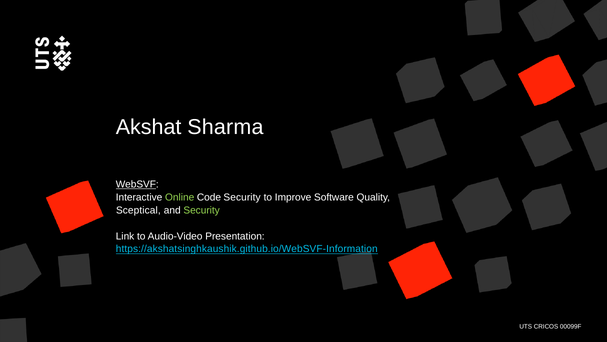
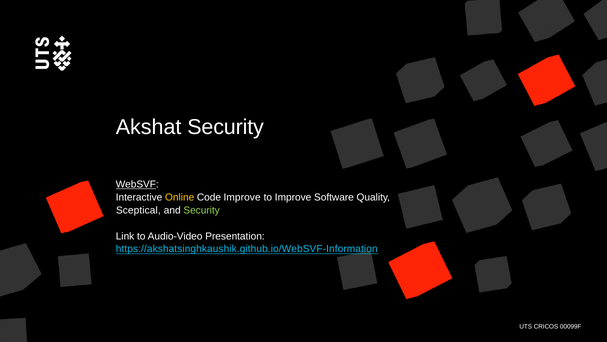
Akshat Sharma: Sharma -> Security
Online colour: light green -> yellow
Code Security: Security -> Improve
